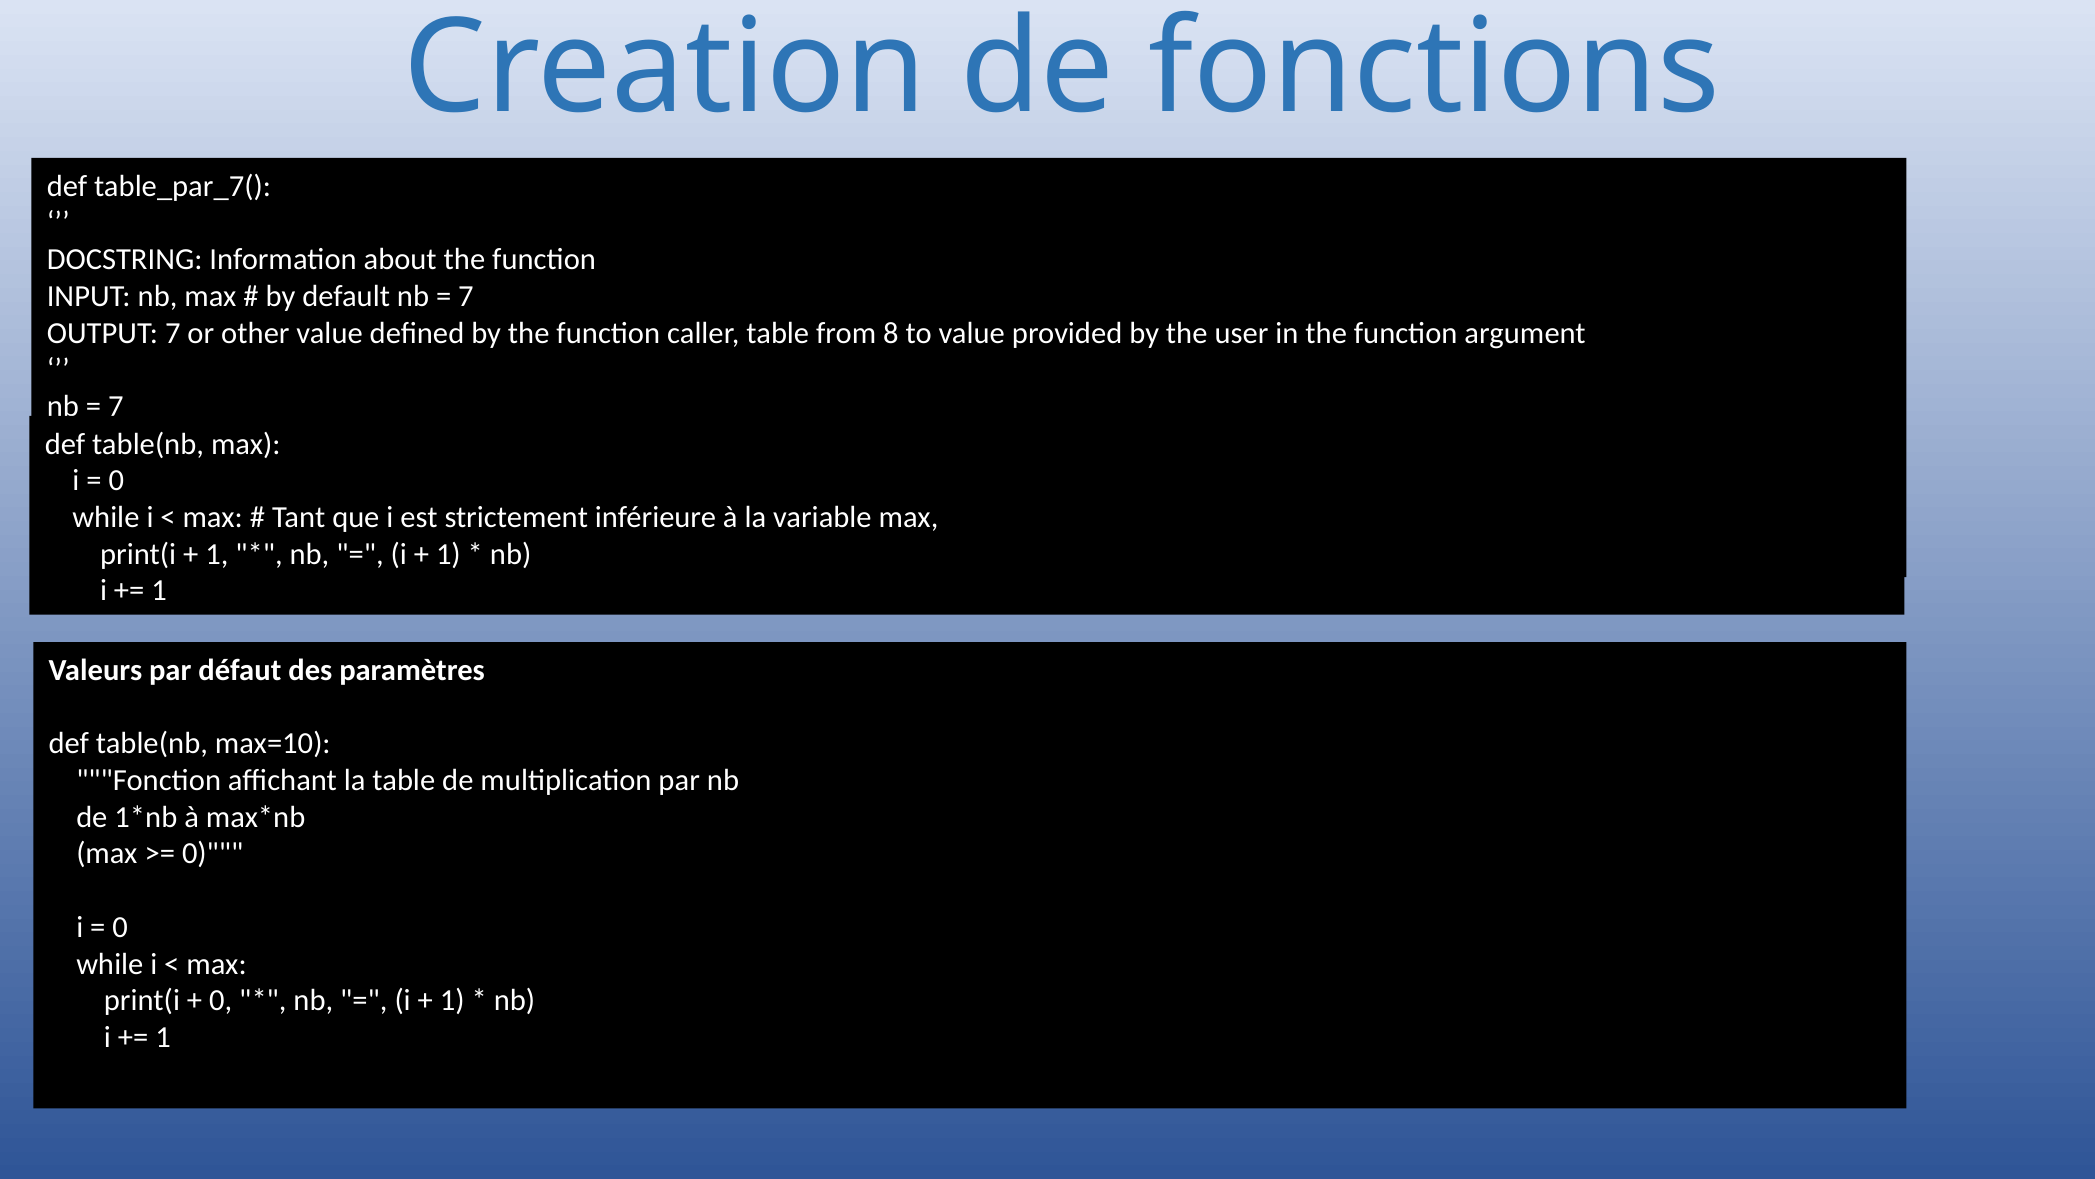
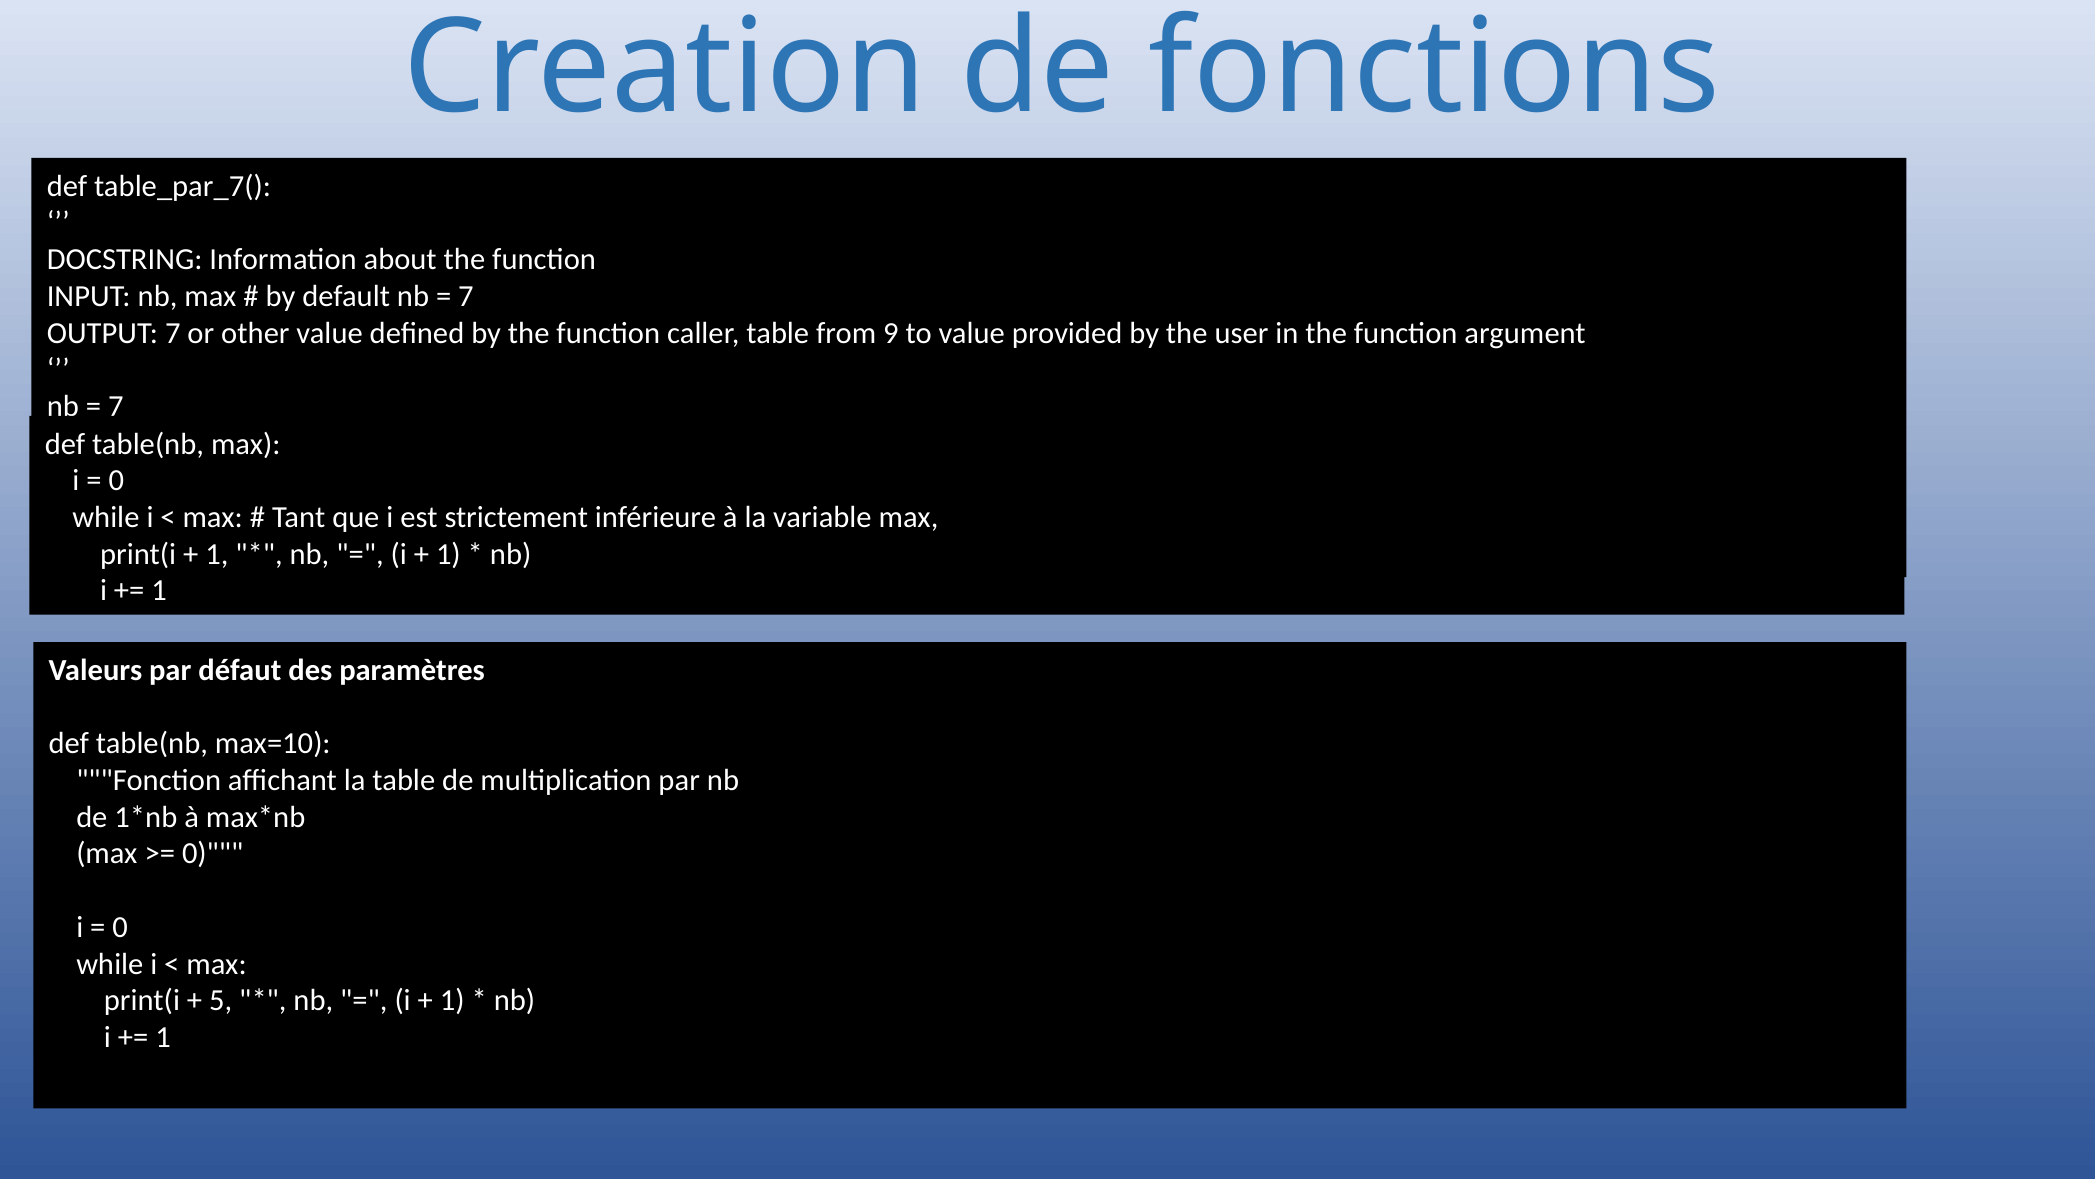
8: 8 -> 9
0 at (221, 1000): 0 -> 5
